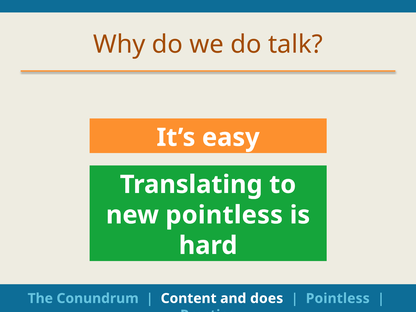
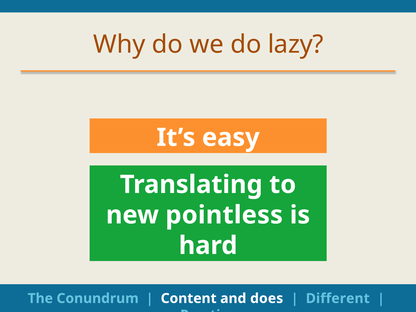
talk: talk -> lazy
Pointless at (338, 298): Pointless -> Different
